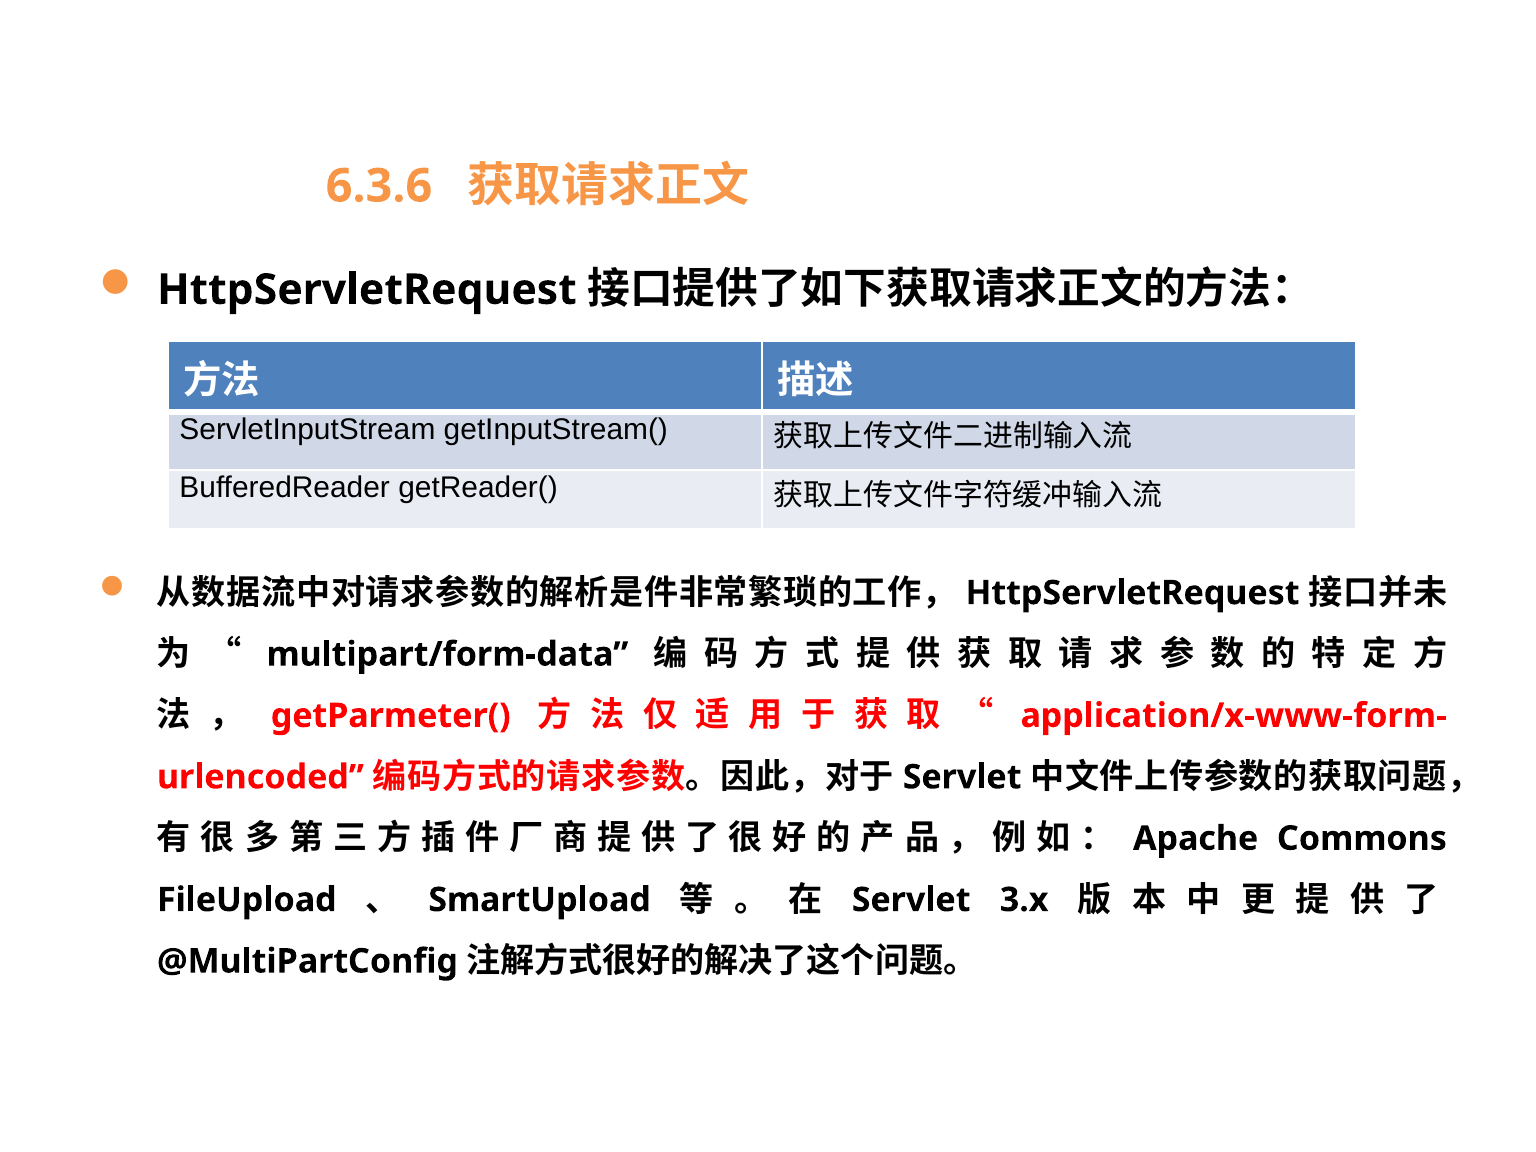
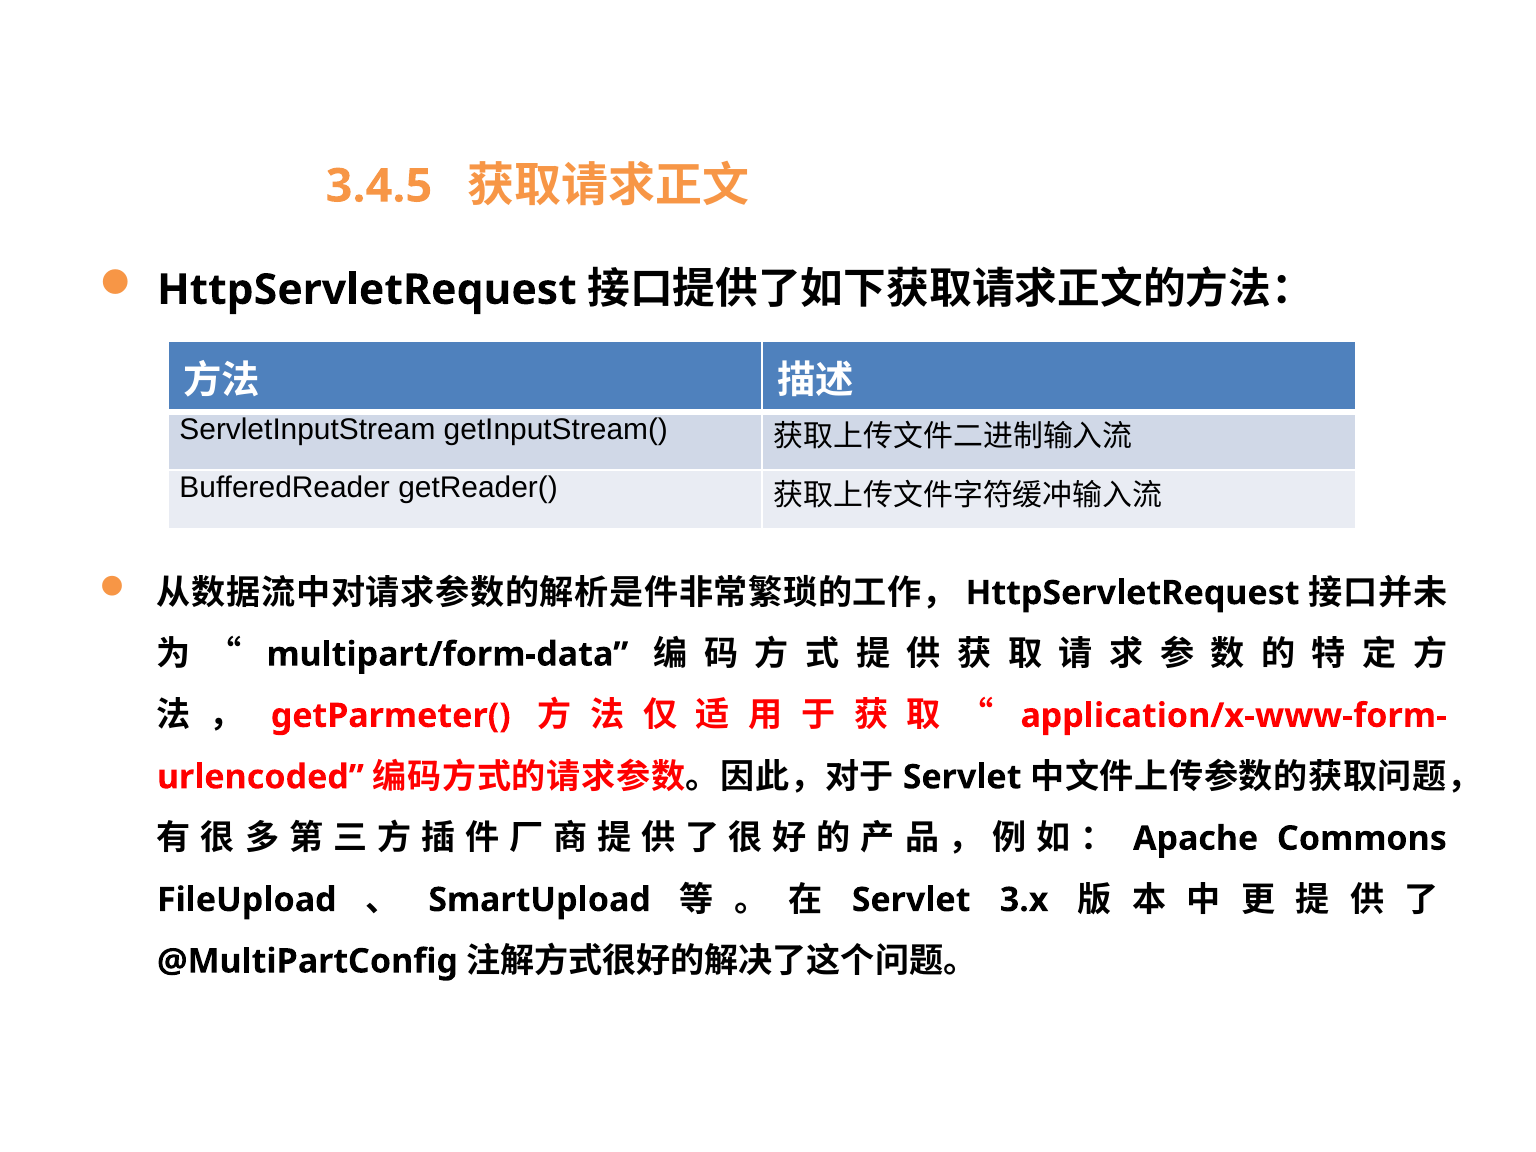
6.3.6: 6.3.6 -> 3.4.5
